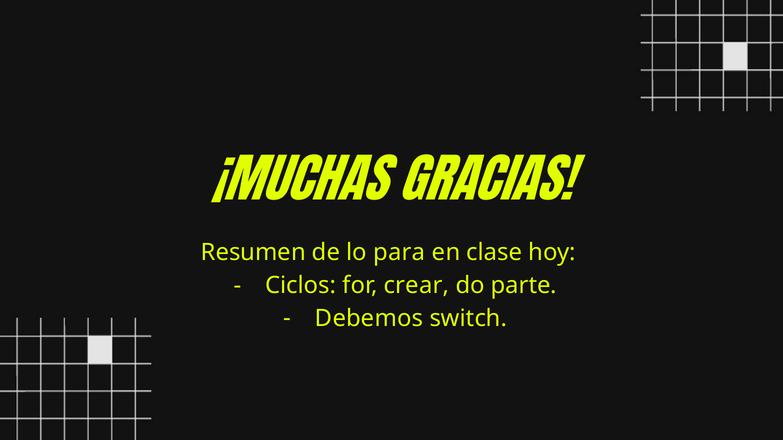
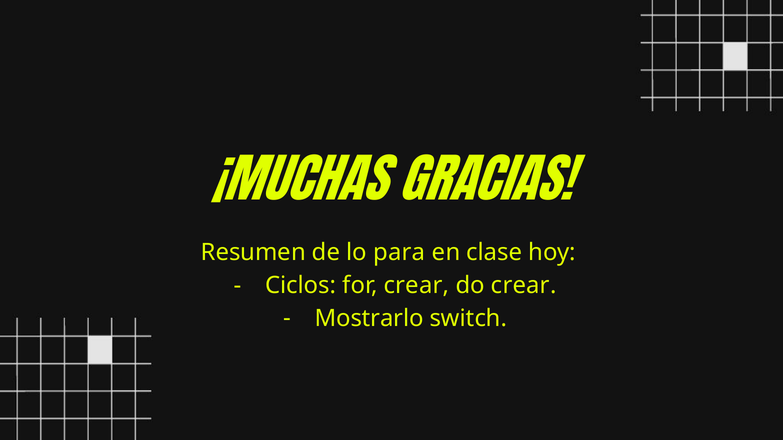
do parte: parte -> crear
Debemos: Debemos -> Mostrarlo
